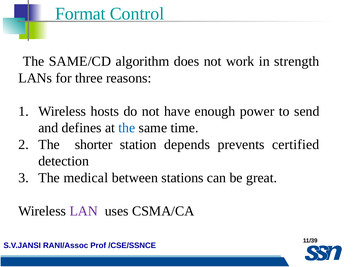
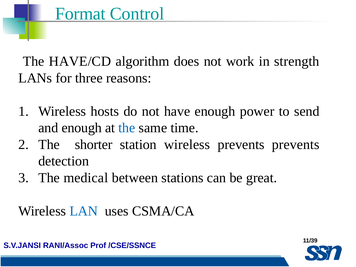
SAME/CD: SAME/CD -> HAVE/CD
and defines: defines -> enough
station depends: depends -> wireless
prevents certified: certified -> prevents
LAN colour: purple -> blue
